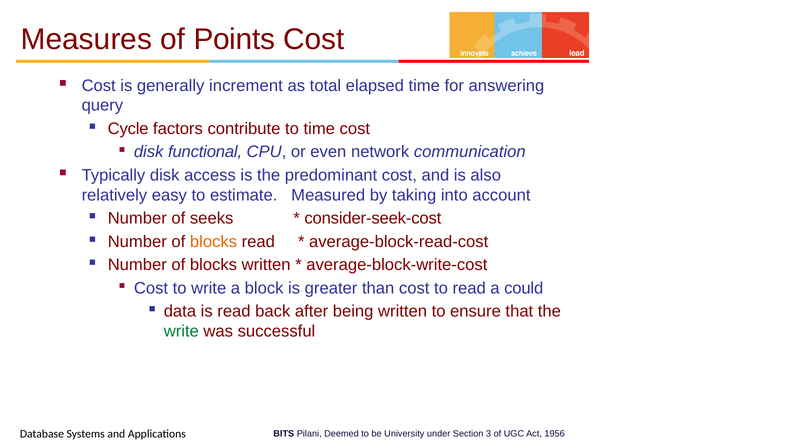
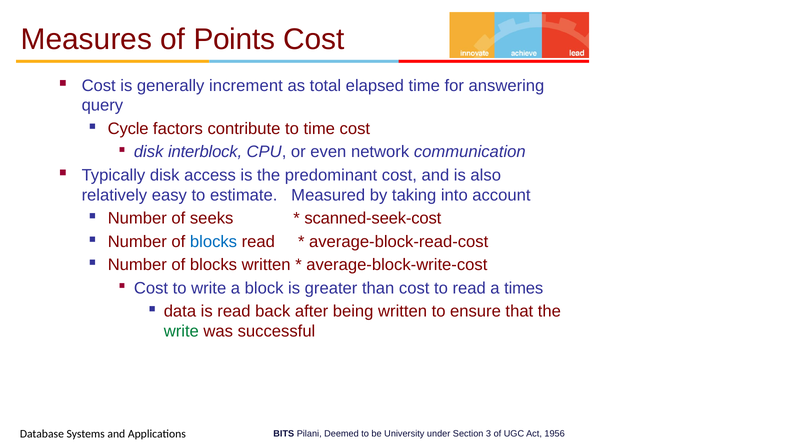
functional: functional -> interblock
consider-seek-cost: consider-seek-cost -> scanned-seek-cost
blocks at (214, 242) colour: orange -> blue
could: could -> times
